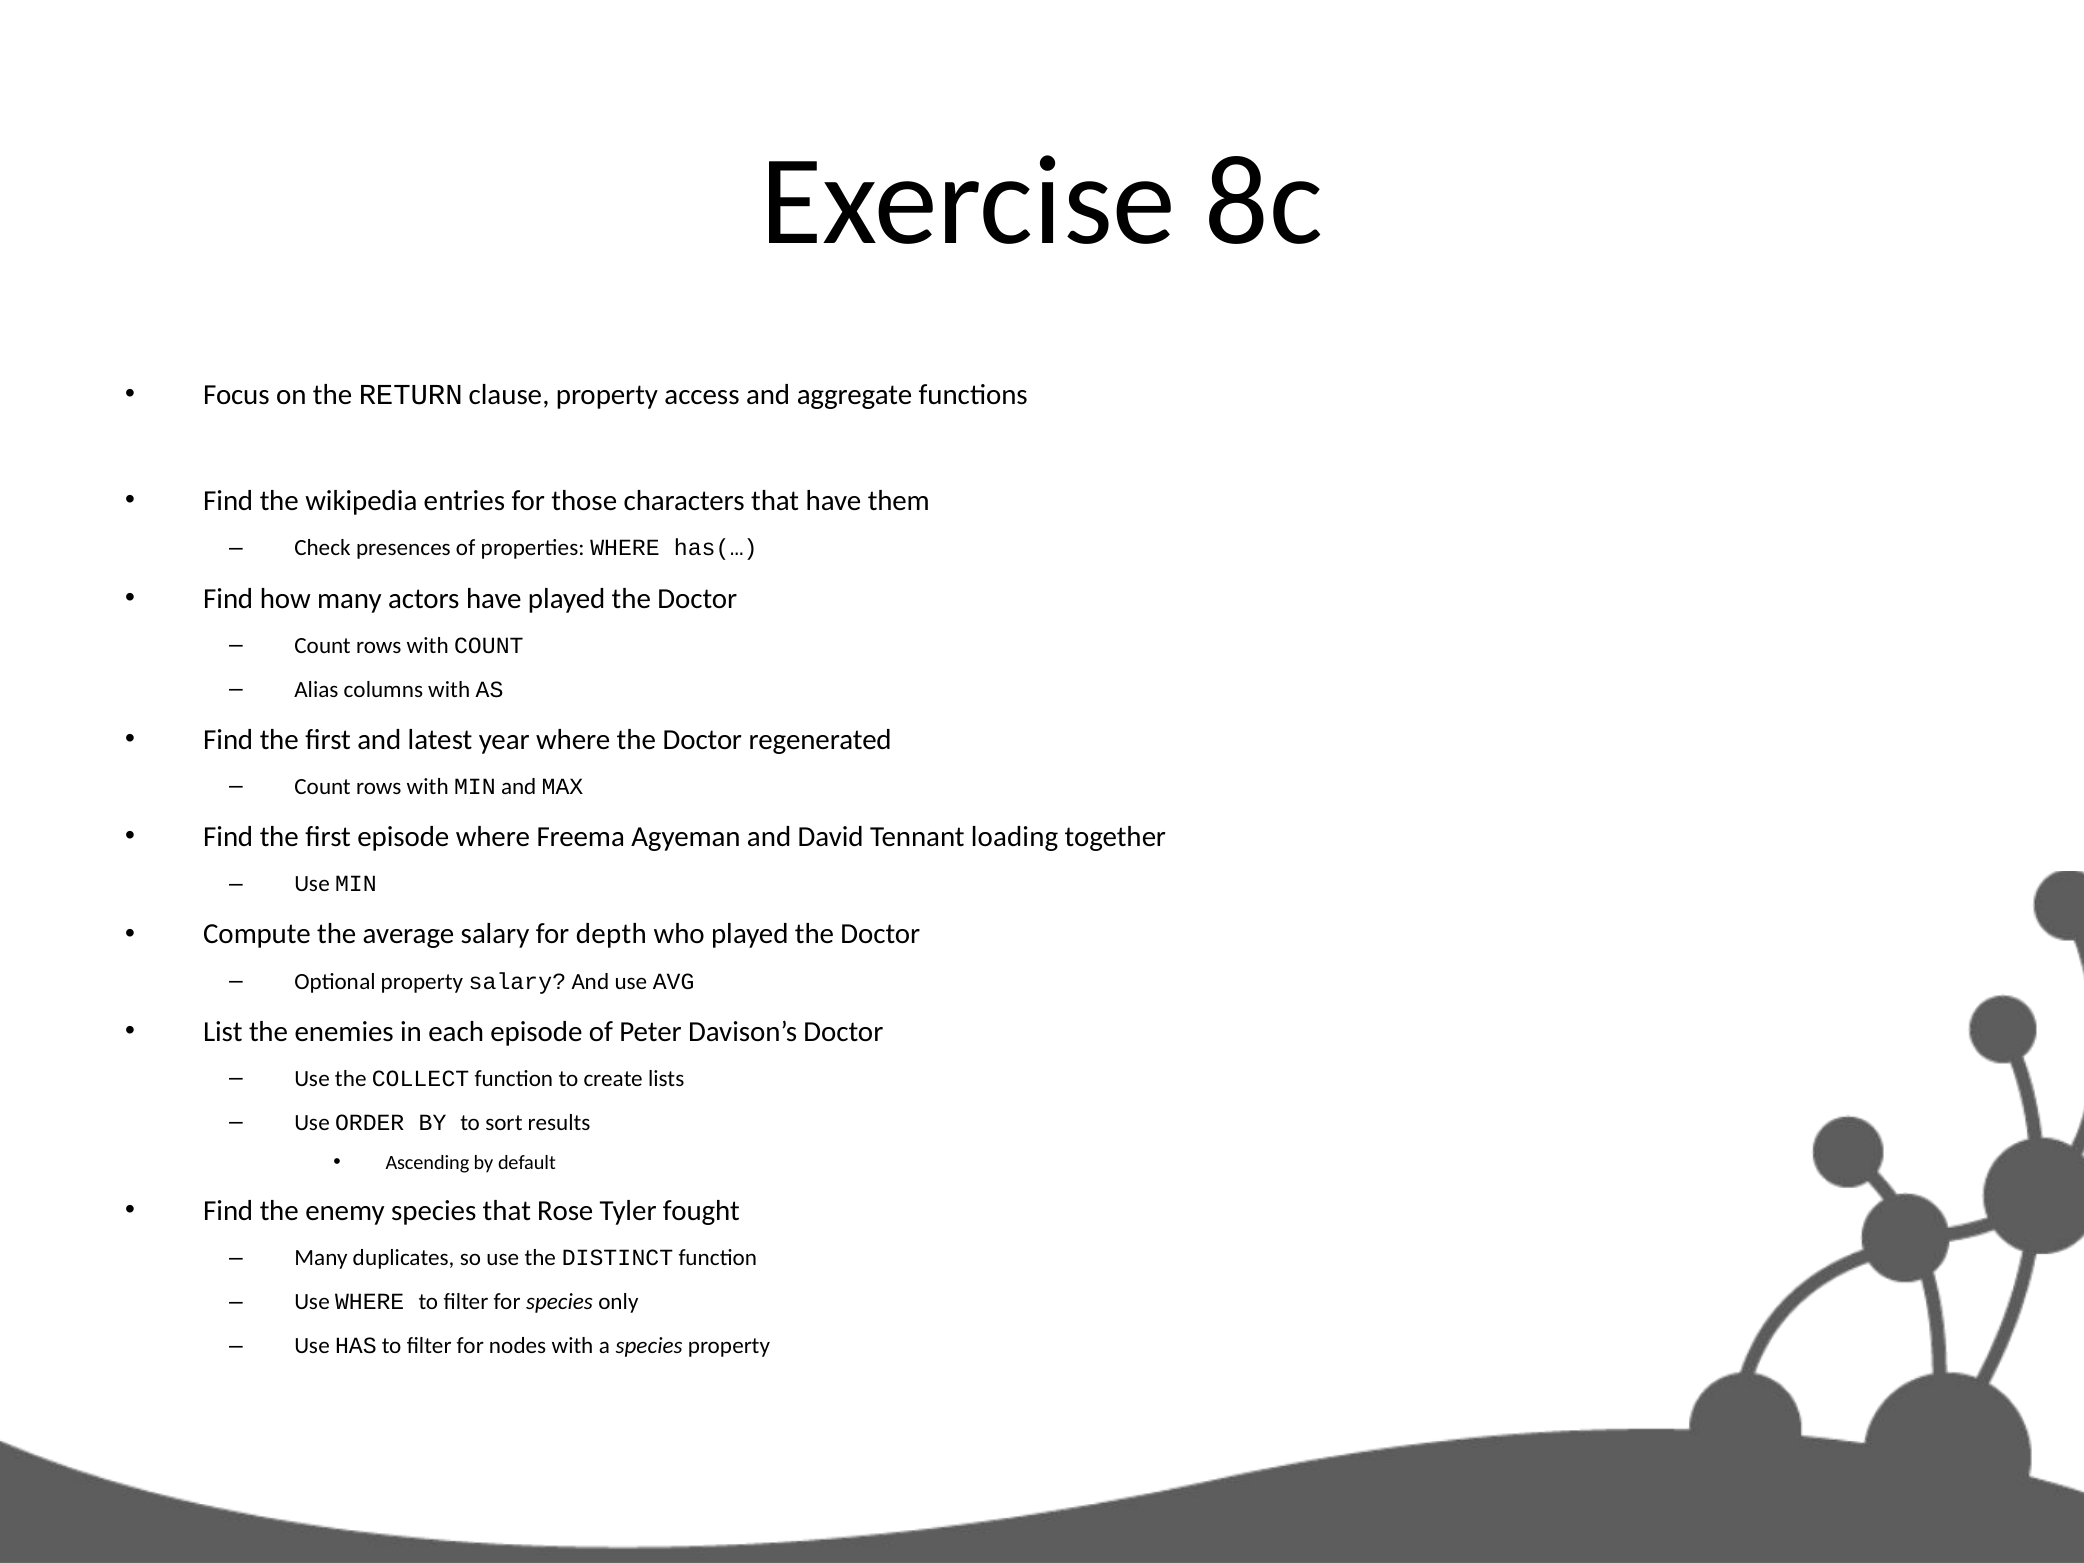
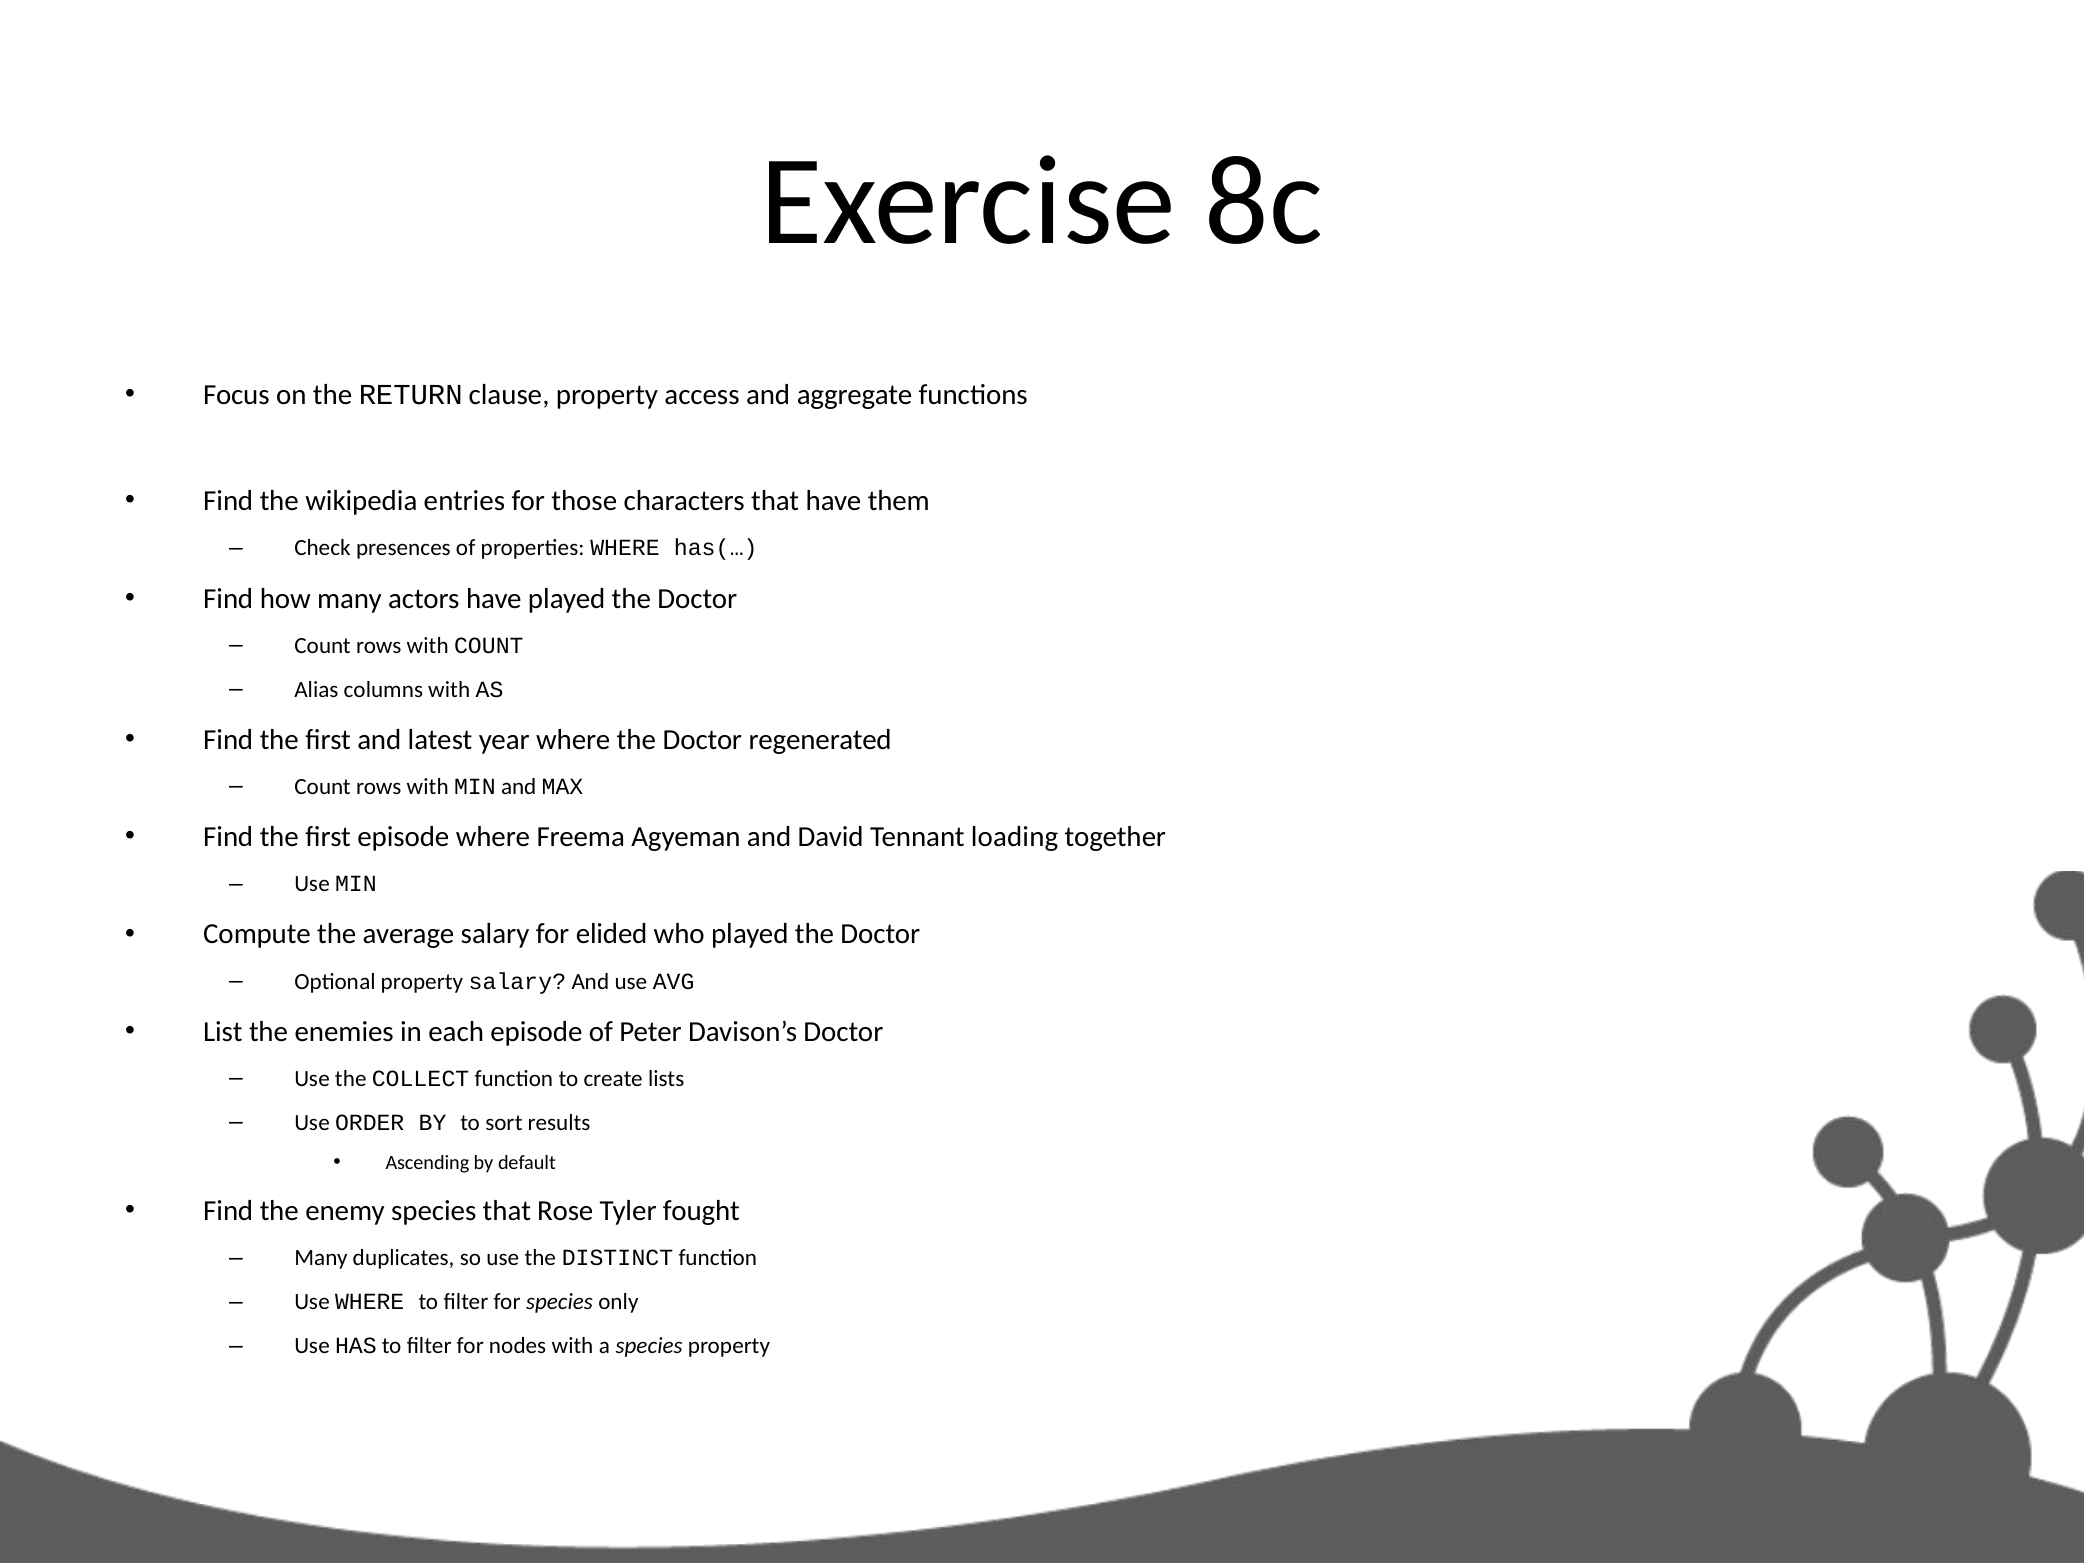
depth: depth -> elided
